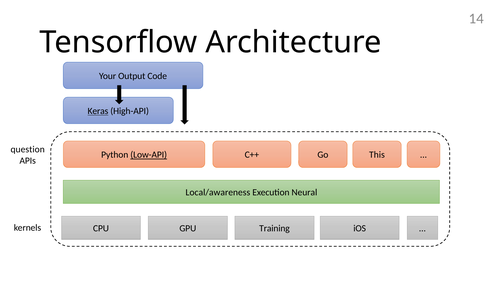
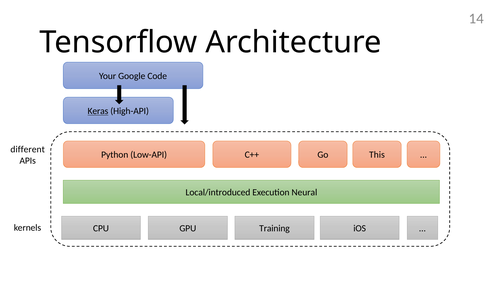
Output: Output -> Google
question: question -> different
Low-API underline: present -> none
Local/awareness: Local/awareness -> Local/introduced
